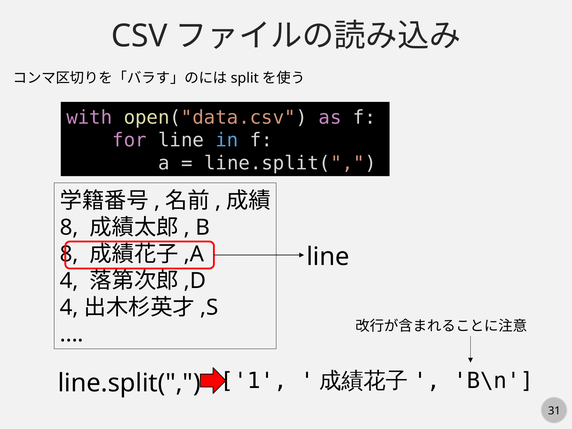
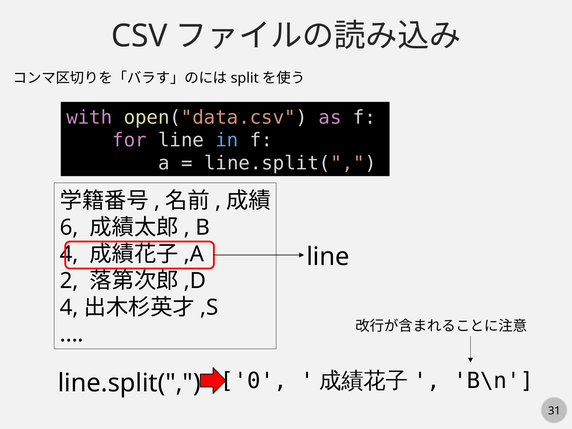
8 at (69, 227): 8 -> 6
8 at (69, 254): 8 -> 4
4 at (69, 281): 4 -> 2
1: 1 -> 0
